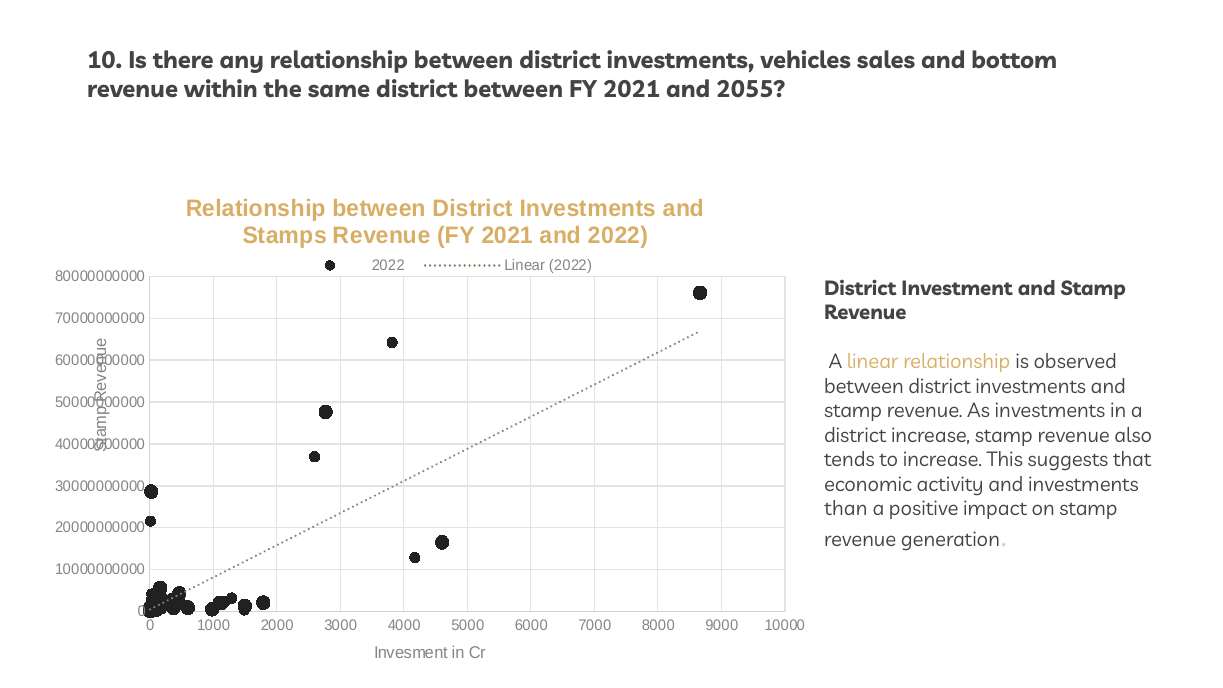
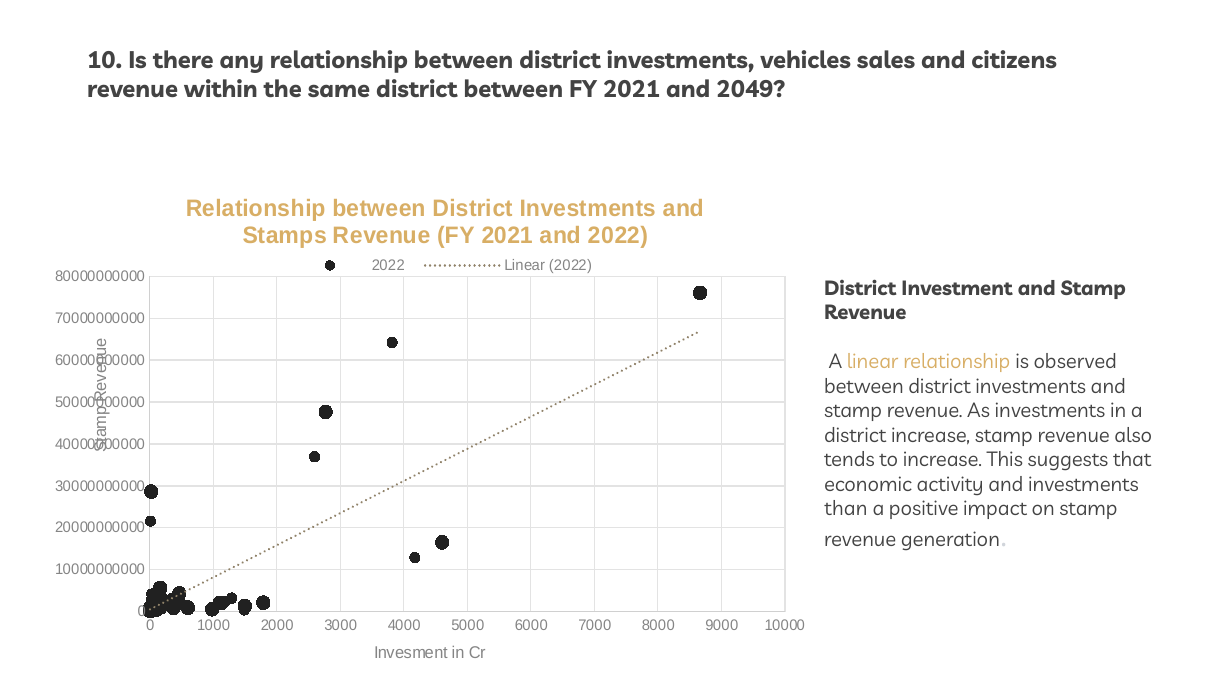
bottom: bottom -> citizens
2055: 2055 -> 2049
